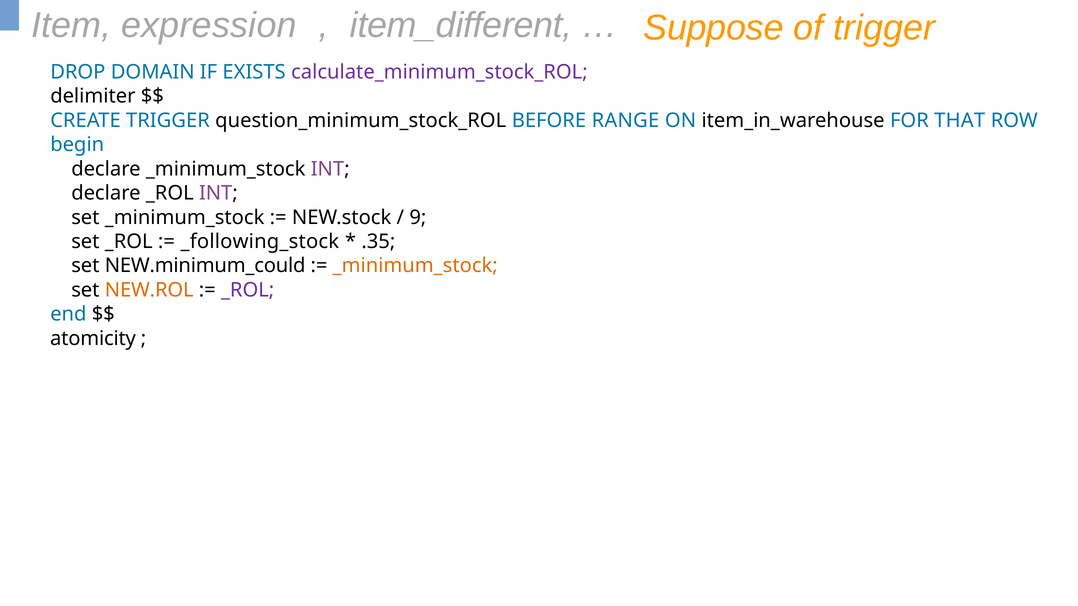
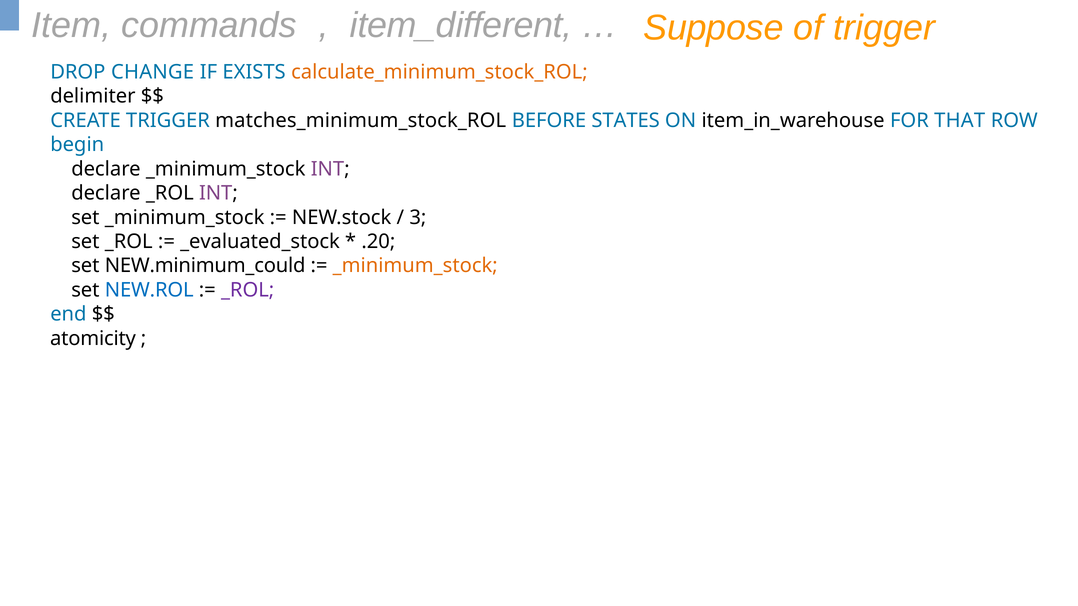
expression: expression -> commands
DOMAIN: DOMAIN -> CHANGE
calculate_minimum_stock_ROL colour: purple -> orange
question_minimum_stock_ROL: question_minimum_stock_ROL -> matches_minimum_stock_ROL
RANGE: RANGE -> STATES
9: 9 -> 3
_following_stock: _following_stock -> _evaluated_stock
.35: .35 -> .20
NEW.ROL colour: orange -> blue
